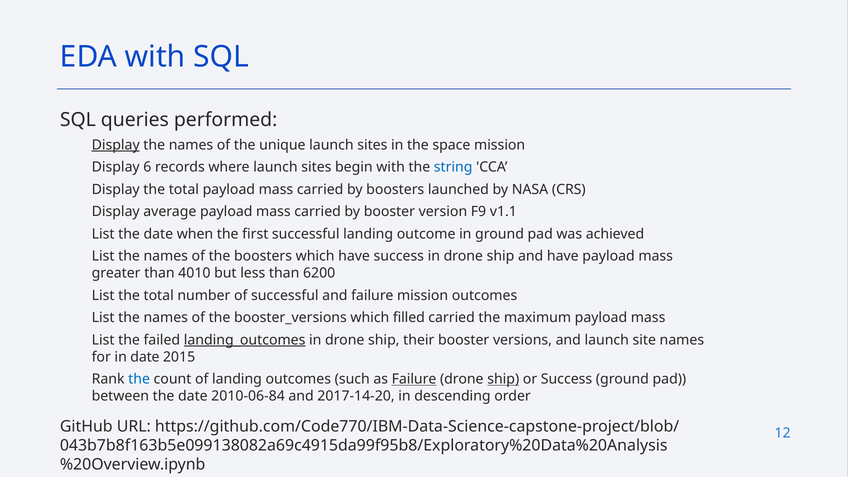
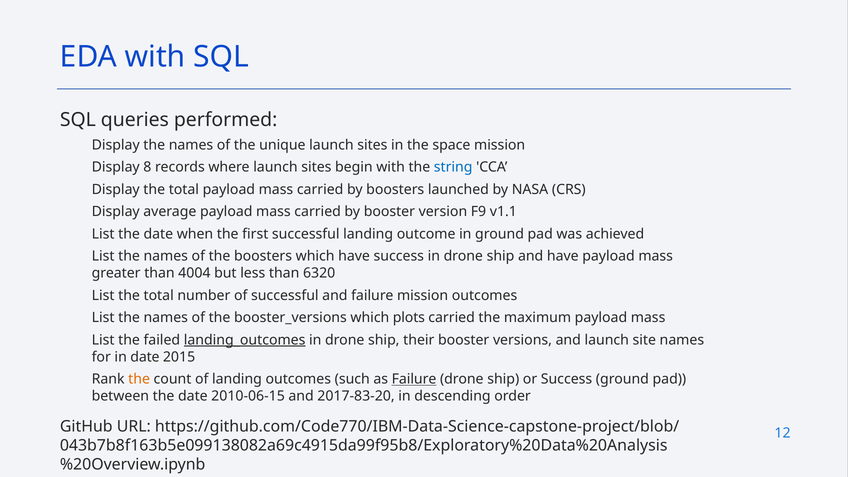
Display at (116, 145) underline: present -> none
6: 6 -> 8
4010: 4010 -> 4004
6200: 6200 -> 6320
filled: filled -> plots
the at (139, 379) colour: blue -> orange
ship at (503, 379) underline: present -> none
2010-06-84: 2010-06-84 -> 2010-06-15
2017-14-20: 2017-14-20 -> 2017-83-20
